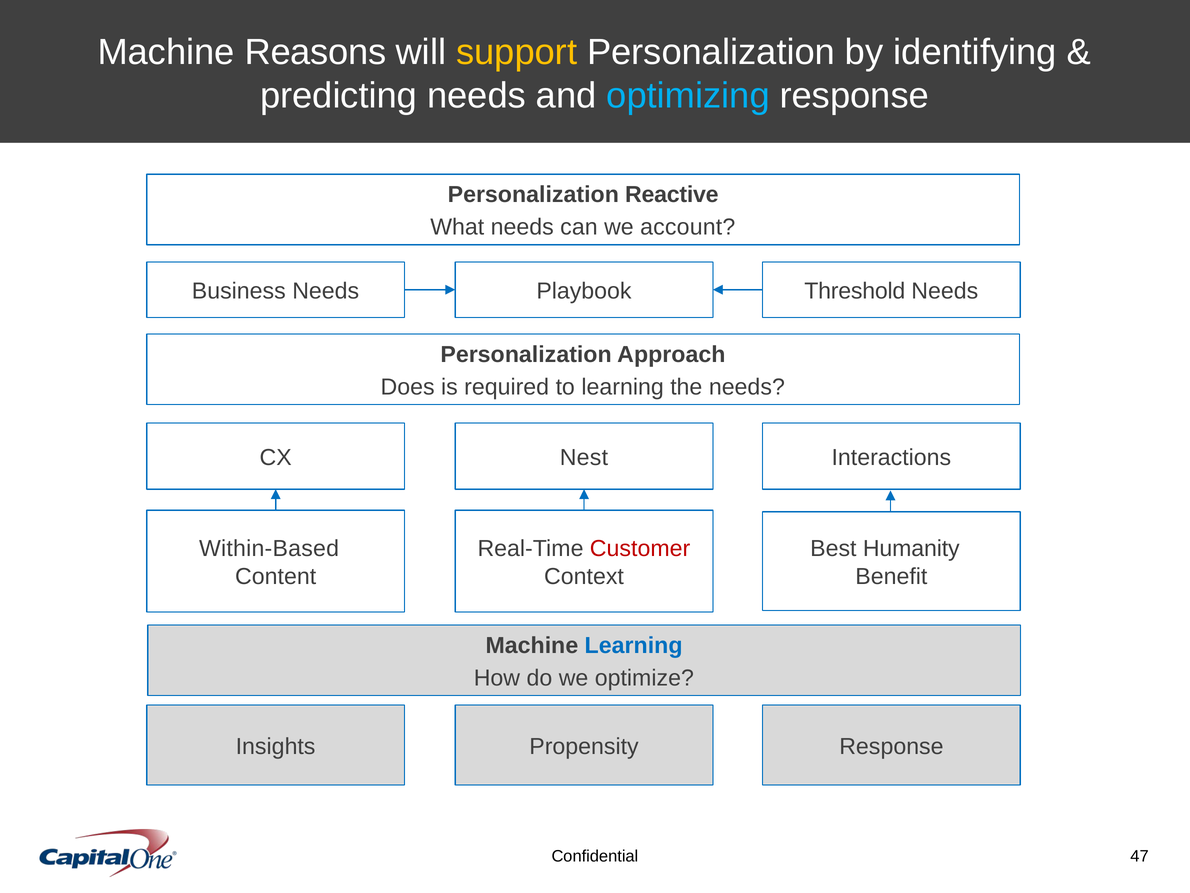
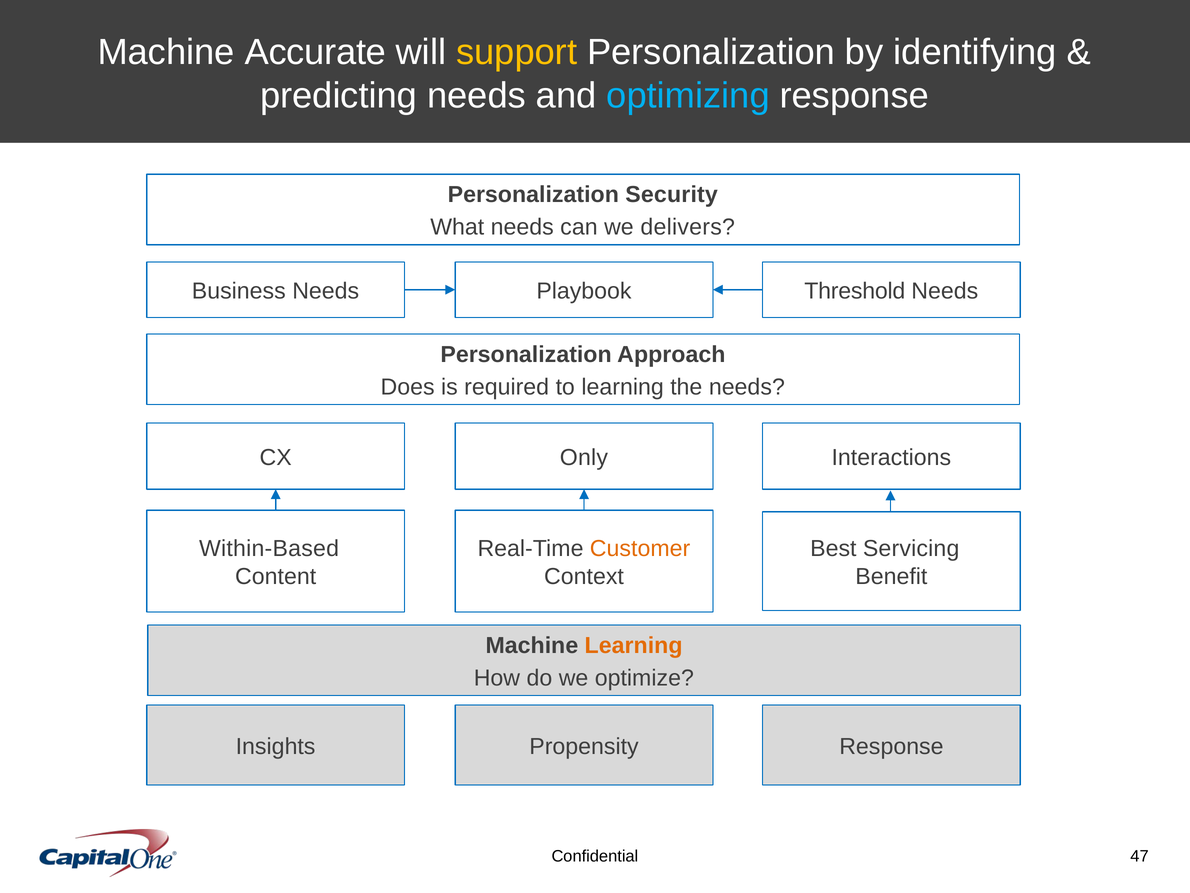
Reasons: Reasons -> Accurate
Reactive: Reactive -> Security
account: account -> delivers
Nest: Nest -> Only
Customer colour: red -> orange
Humanity: Humanity -> Servicing
Learning at (634, 645) colour: blue -> orange
